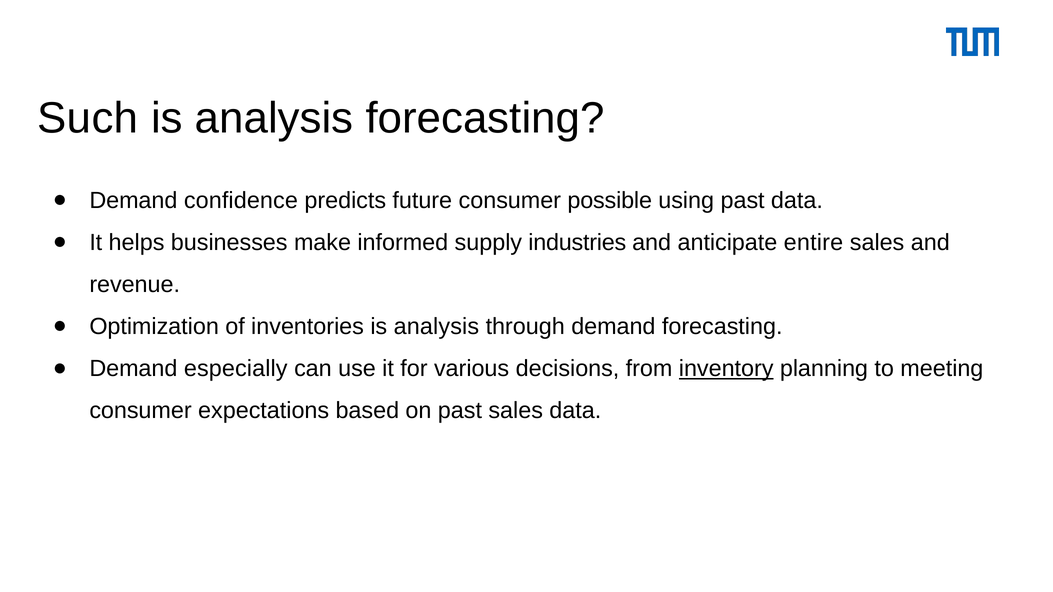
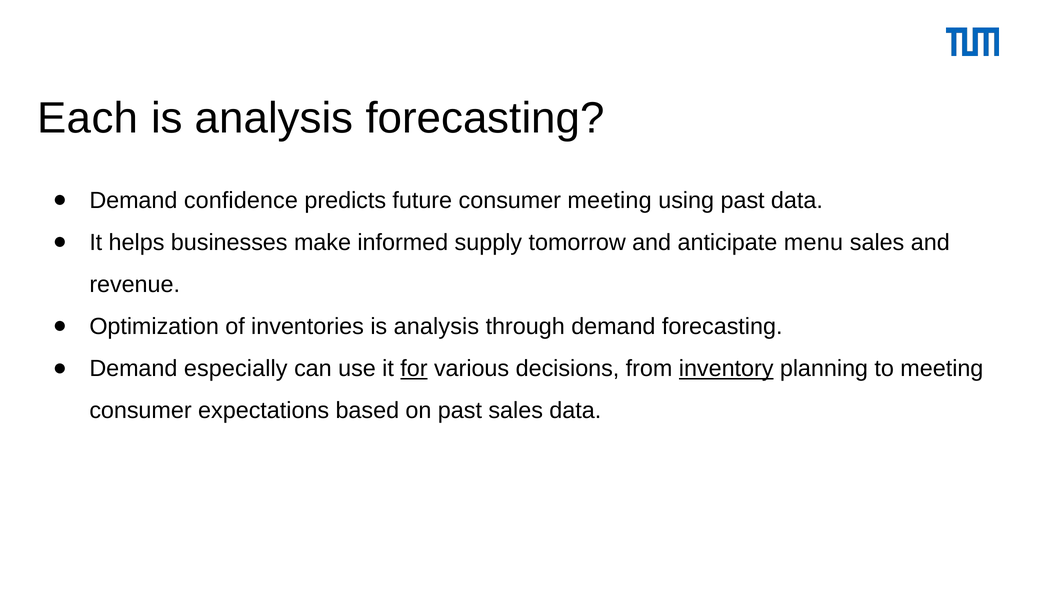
Such: Such -> Each
consumer possible: possible -> meeting
industries: industries -> tomorrow
entire: entire -> menu
for underline: none -> present
